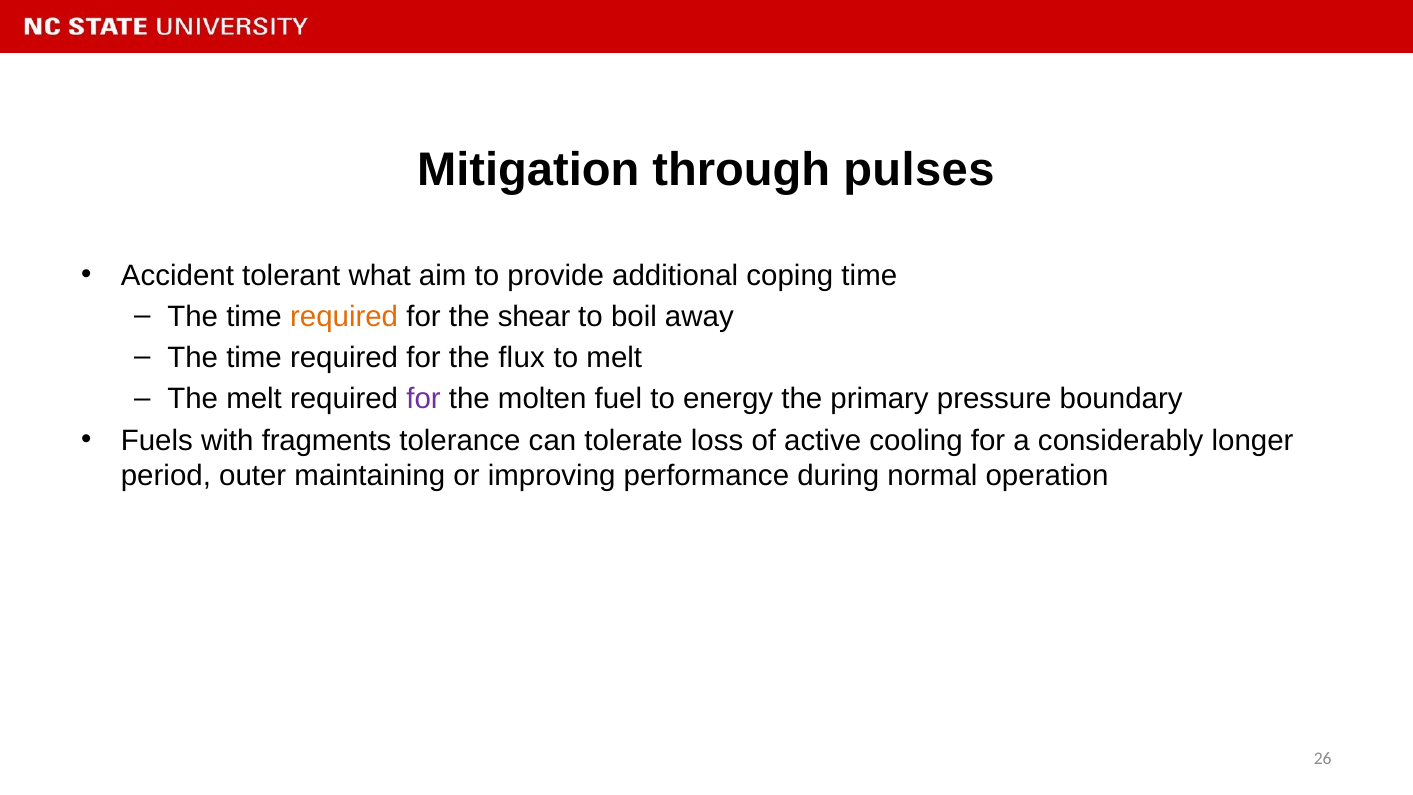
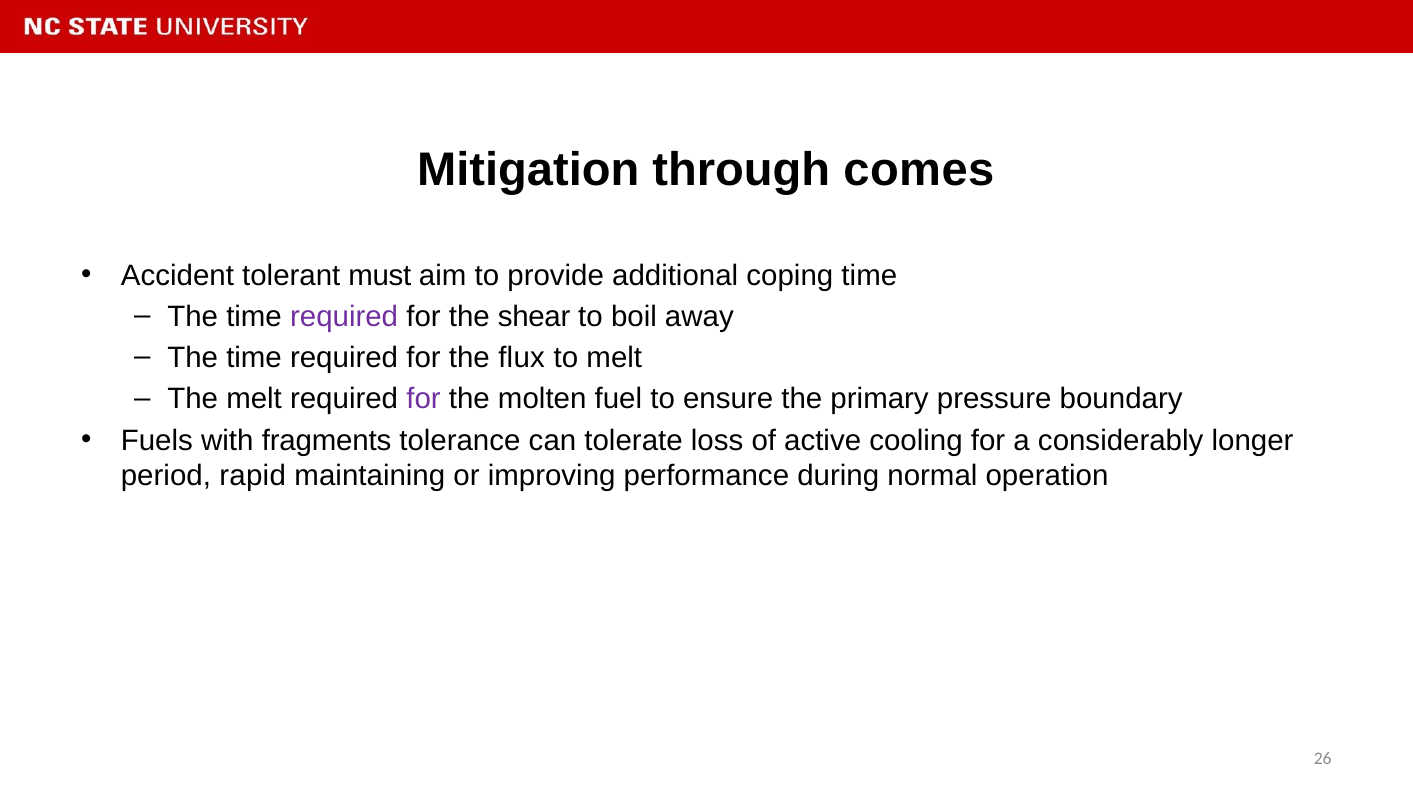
pulses: pulses -> comes
what: what -> must
required at (344, 317) colour: orange -> purple
energy: energy -> ensure
outer: outer -> rapid
